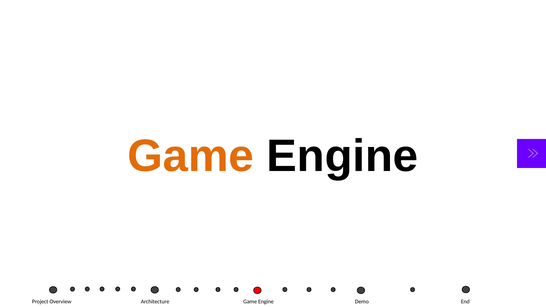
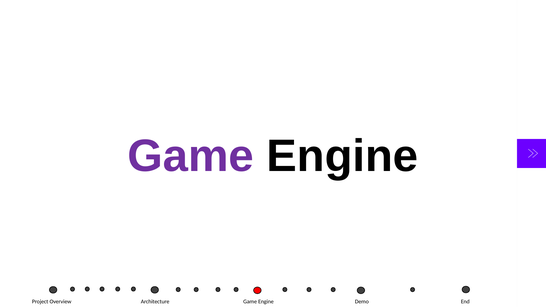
Game at (191, 156) colour: orange -> purple
